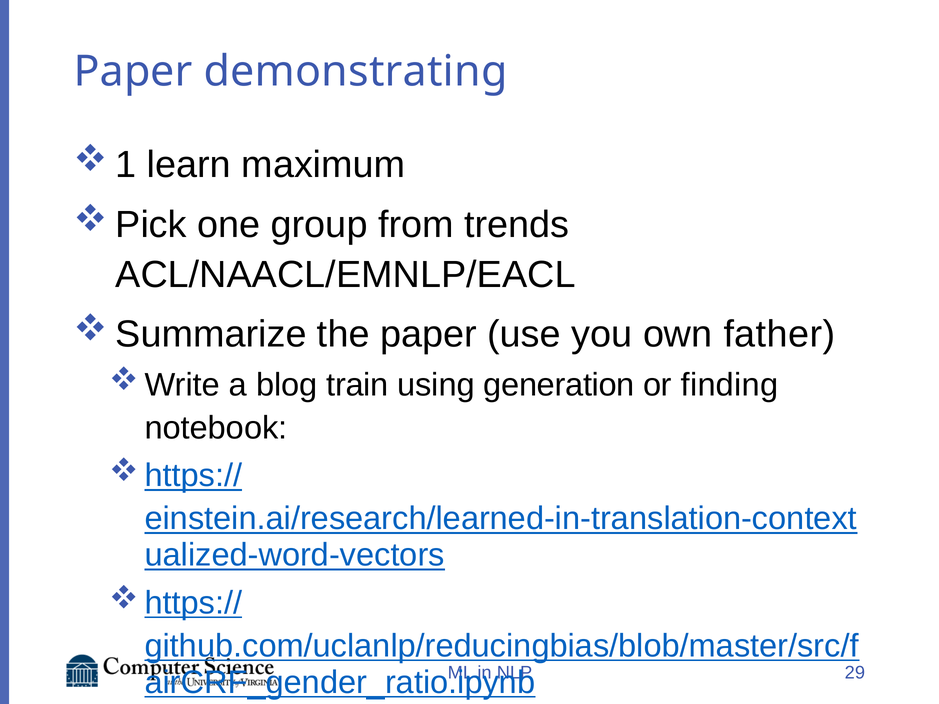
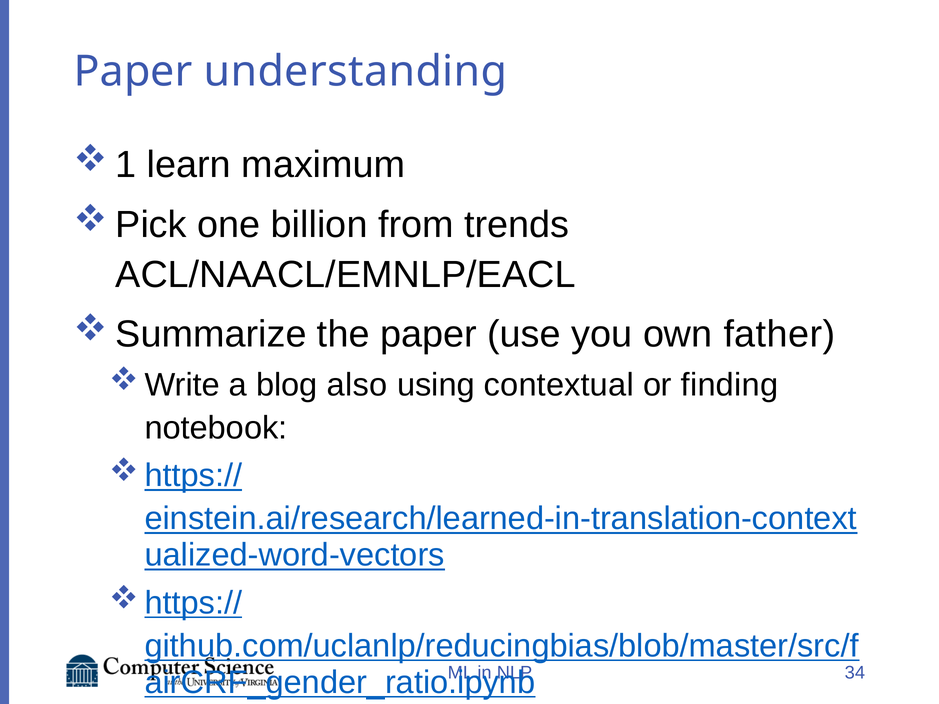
demonstrating: demonstrating -> understanding
group: group -> billion
train: train -> also
generation: generation -> contextual
29: 29 -> 34
